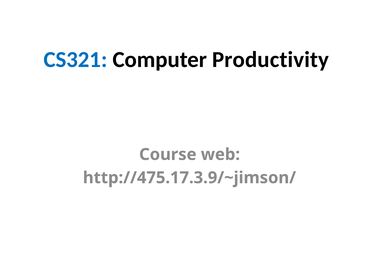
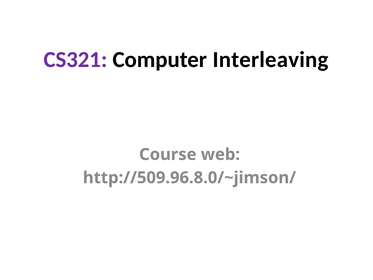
CS321 colour: blue -> purple
Productivity: Productivity -> Interleaving
http://475.17.3.9/~jimson/: http://475.17.3.9/~jimson/ -> http://509.96.8.0/~jimson/
